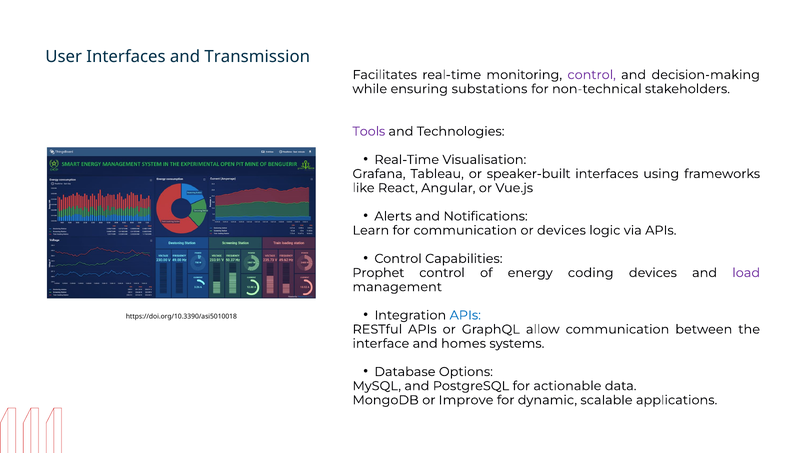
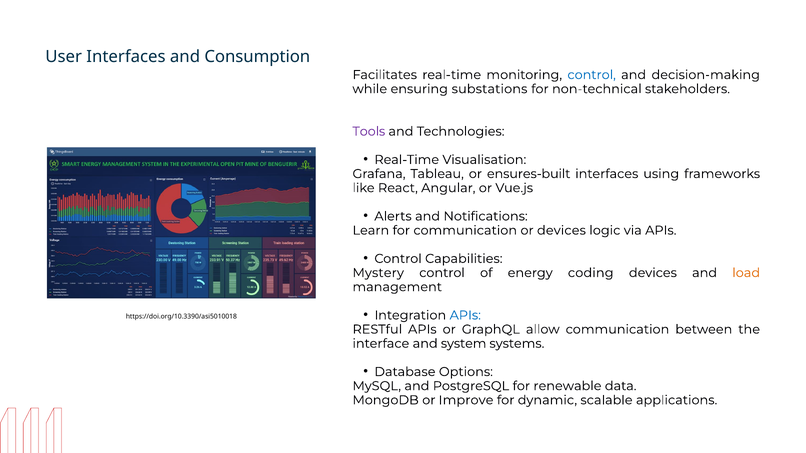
Transmission: Transmission -> Consumption
control at (592, 75) colour: purple -> blue
speaker-built: speaker-built -> ensures-built
Prophet: Prophet -> Mystery
load colour: purple -> orange
homes: homes -> system
actionable: actionable -> renewable
